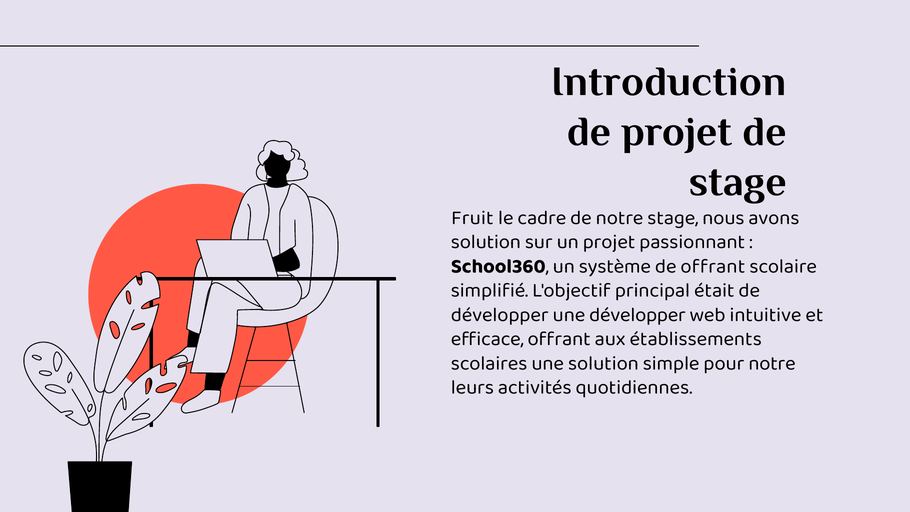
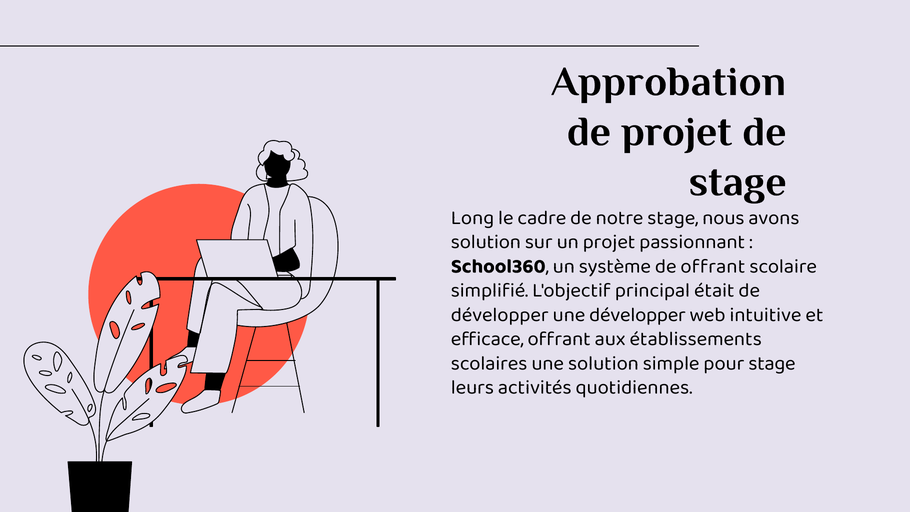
Introduction: Introduction -> Approbation
Fruit: Fruit -> Long
pour notre: notre -> stage
